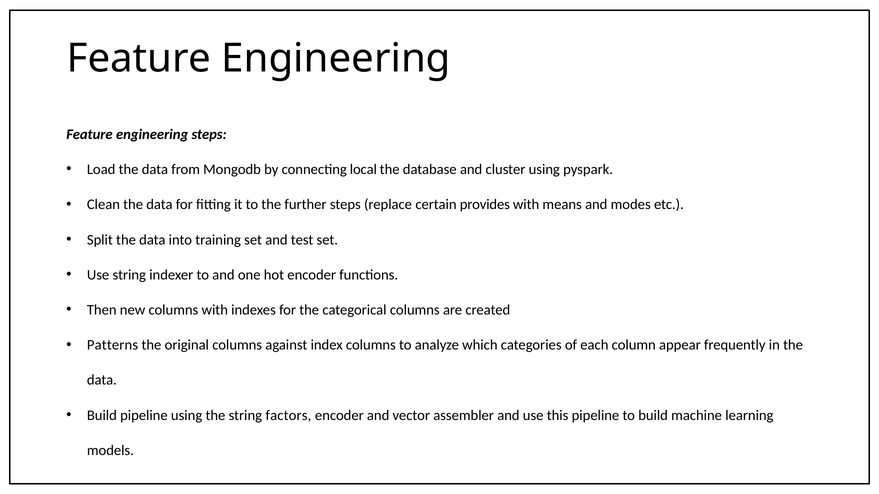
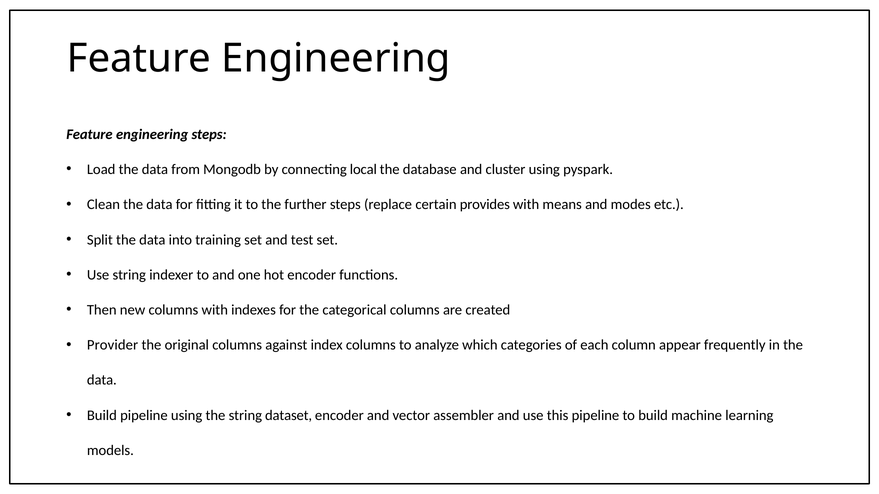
Patterns: Patterns -> Provider
factors: factors -> dataset
